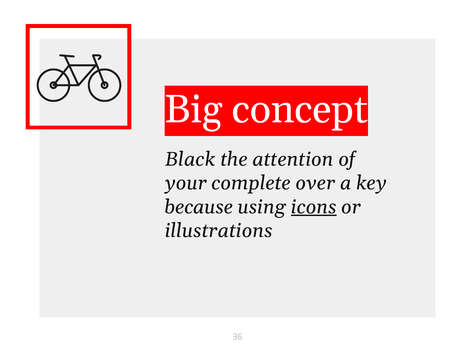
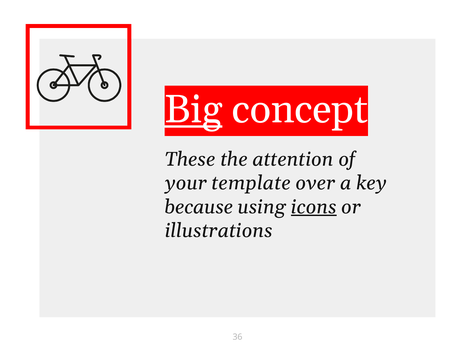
Big underline: none -> present
Black: Black -> These
complete: complete -> template
